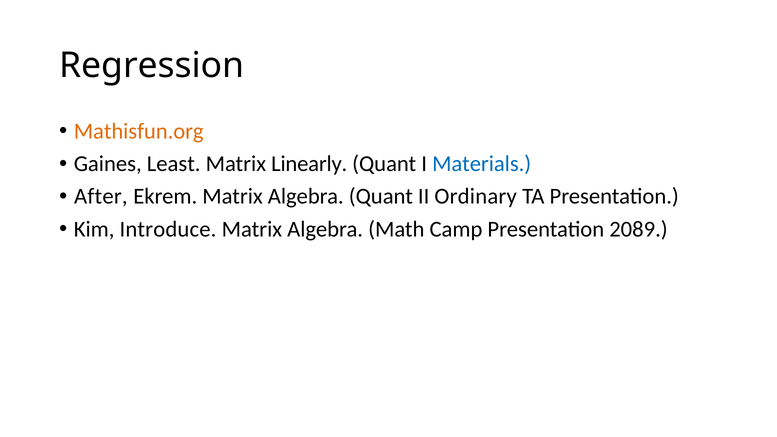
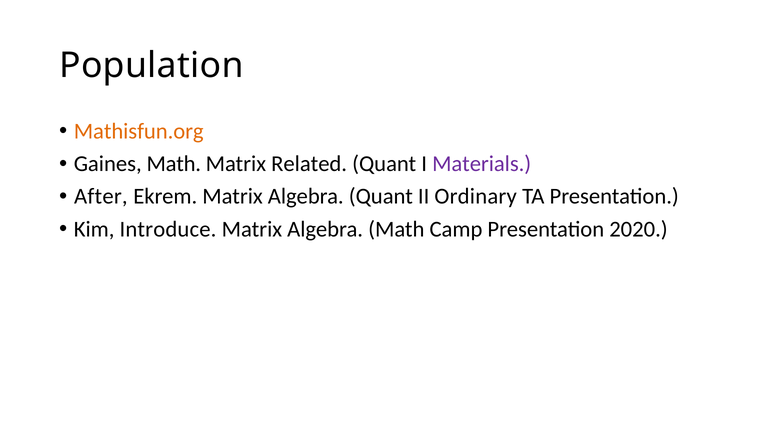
Regression: Regression -> Population
Gaines Least: Least -> Math
Linearly: Linearly -> Related
Materials colour: blue -> purple
2089: 2089 -> 2020
